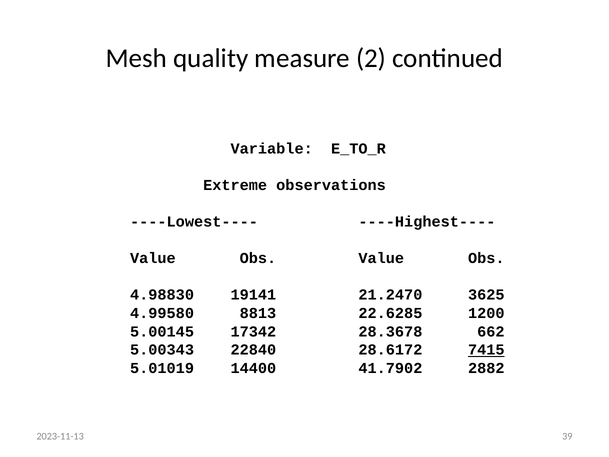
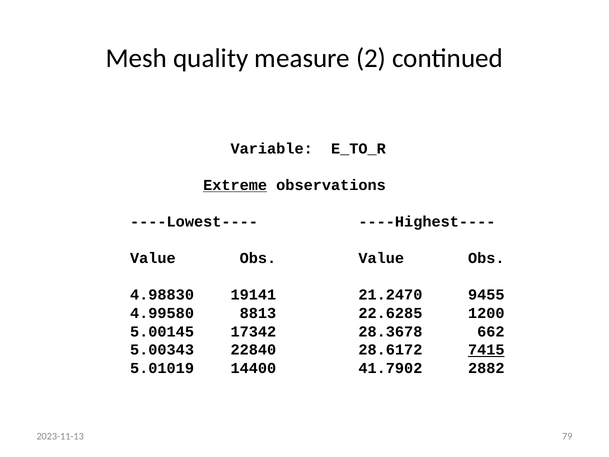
Extreme underline: none -> present
3625: 3625 -> 9455
39: 39 -> 79
